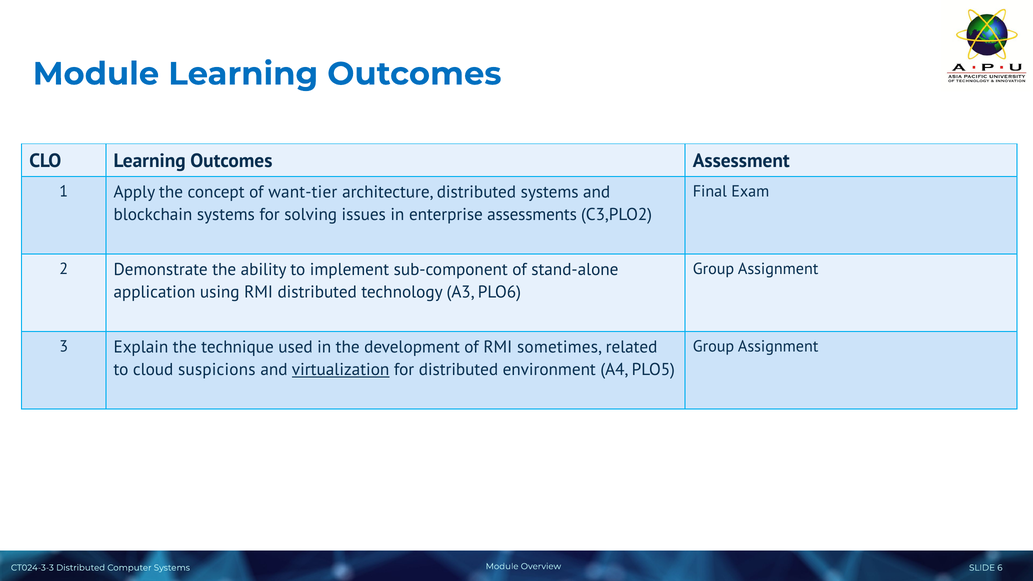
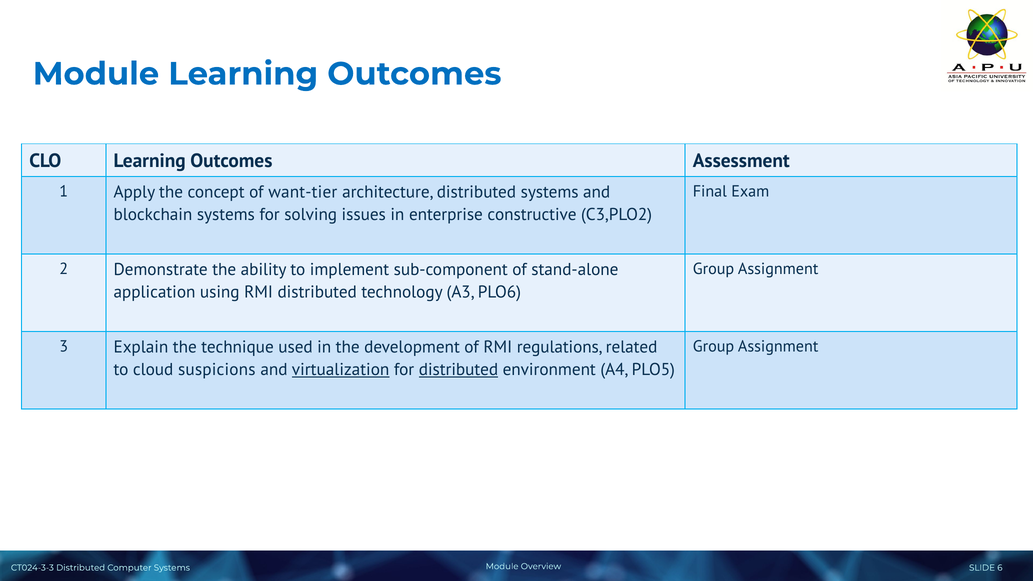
assessments: assessments -> constructive
sometimes: sometimes -> regulations
distributed at (459, 369) underline: none -> present
